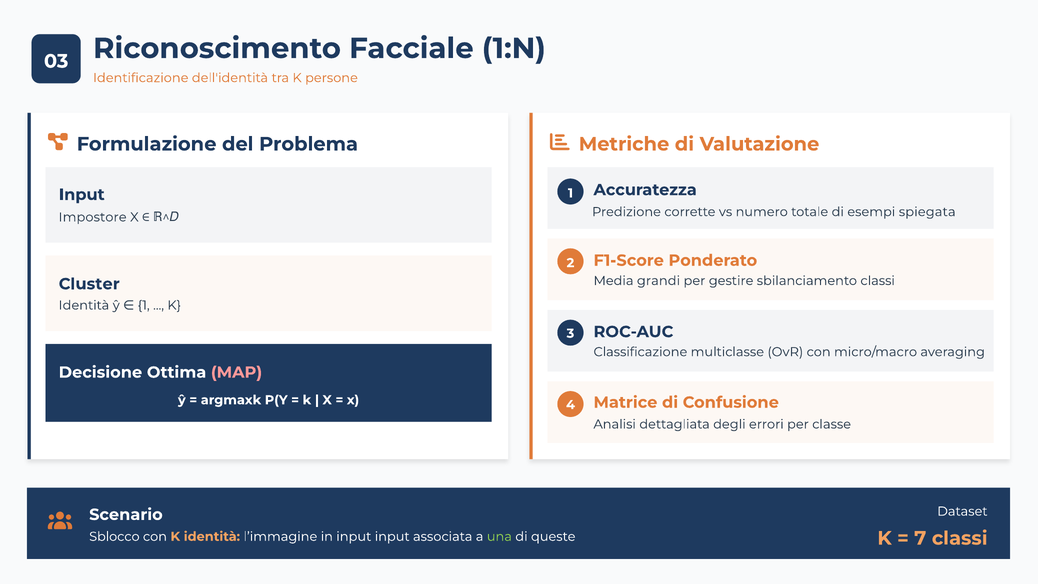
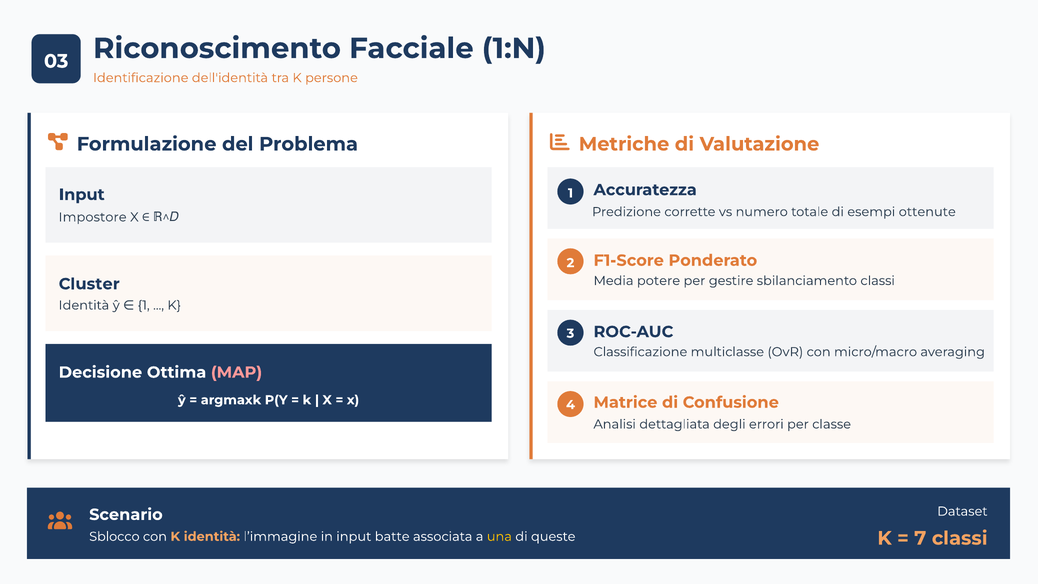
spiegata: spiegata -> ottenute
grandi: grandi -> potere
input input: input -> batte
una colour: light green -> yellow
